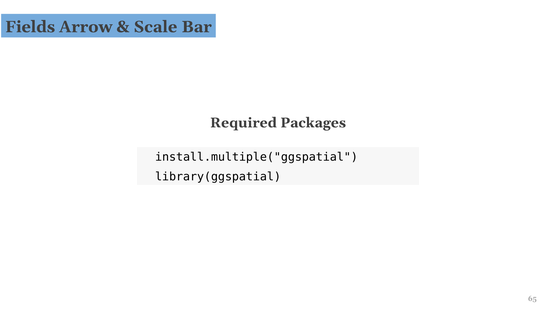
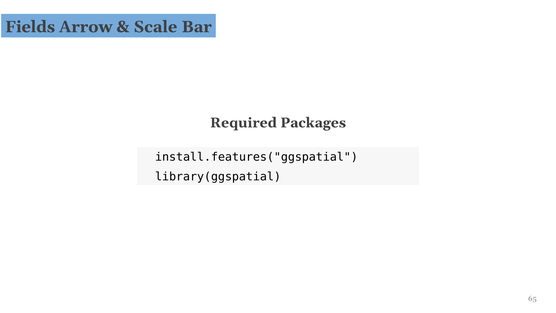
install.multiple("ggspatial: install.multiple("ggspatial -> install.features("ggspatial
